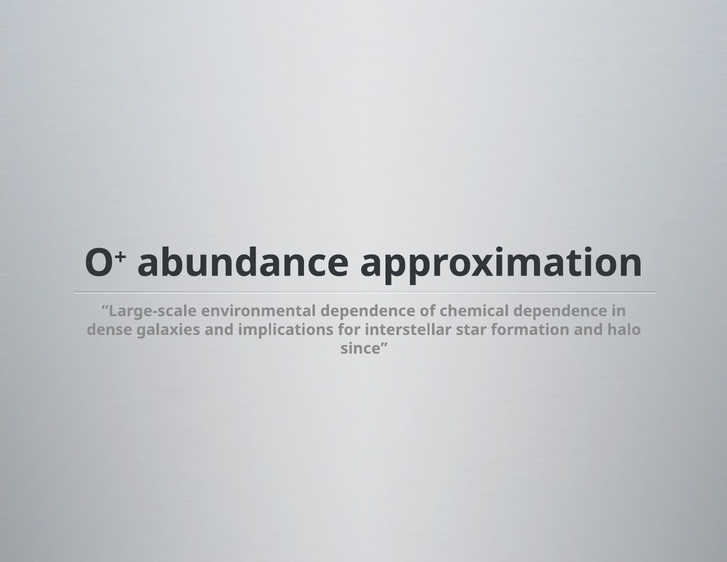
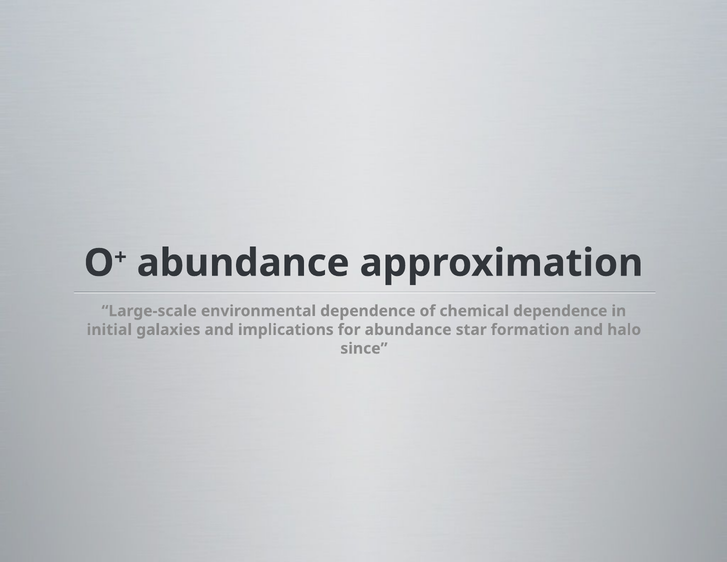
dense: dense -> initial
for interstellar: interstellar -> abundance
